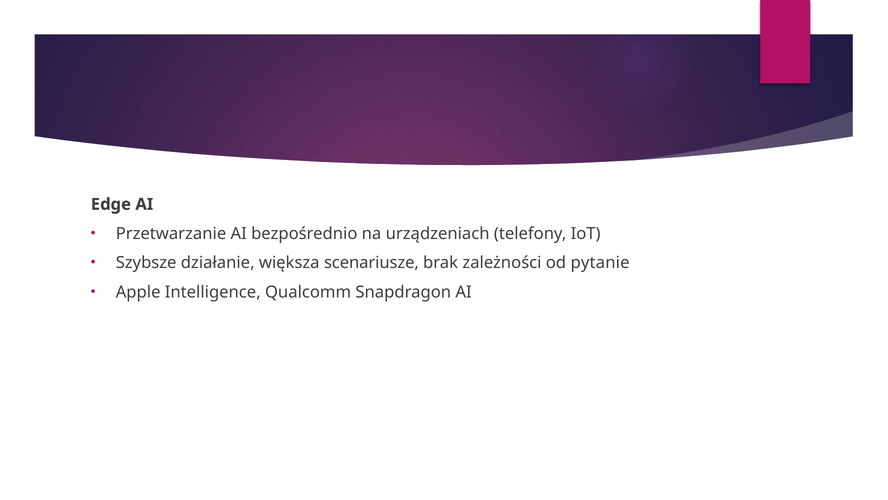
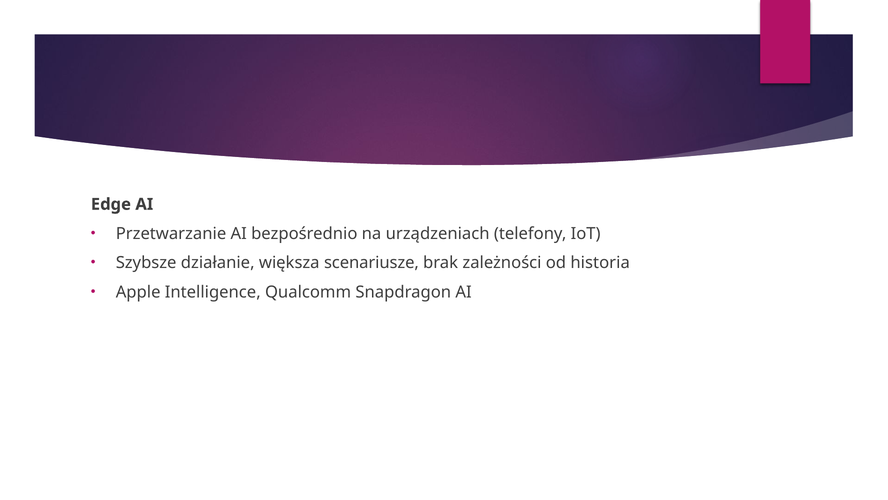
pytanie: pytanie -> historia
